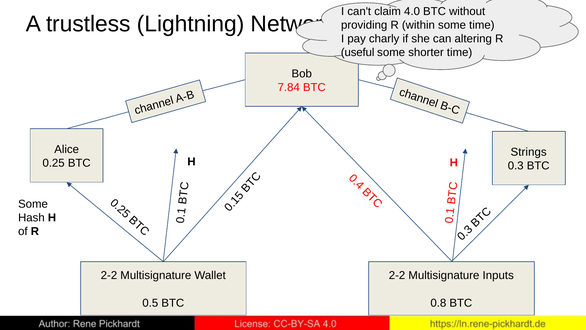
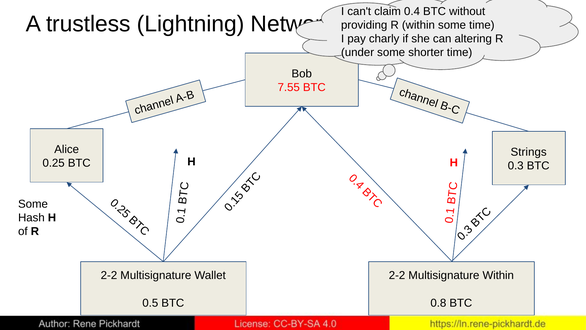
4.0: 4.0 -> 0.4
useful: useful -> under
7.84: 7.84 -> 7.55
Multisignature Inputs: Inputs -> Within
